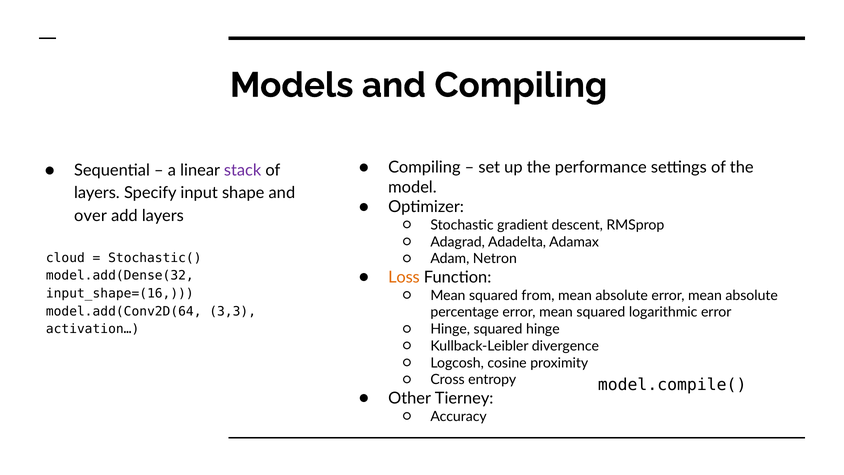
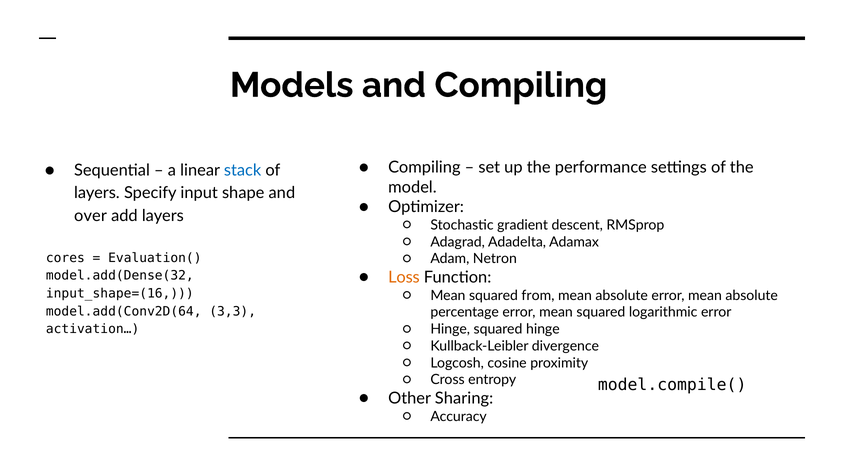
stack colour: purple -> blue
cloud: cloud -> cores
Stochastic(: Stochastic( -> Evaluation(
Tierney: Tierney -> Sharing
